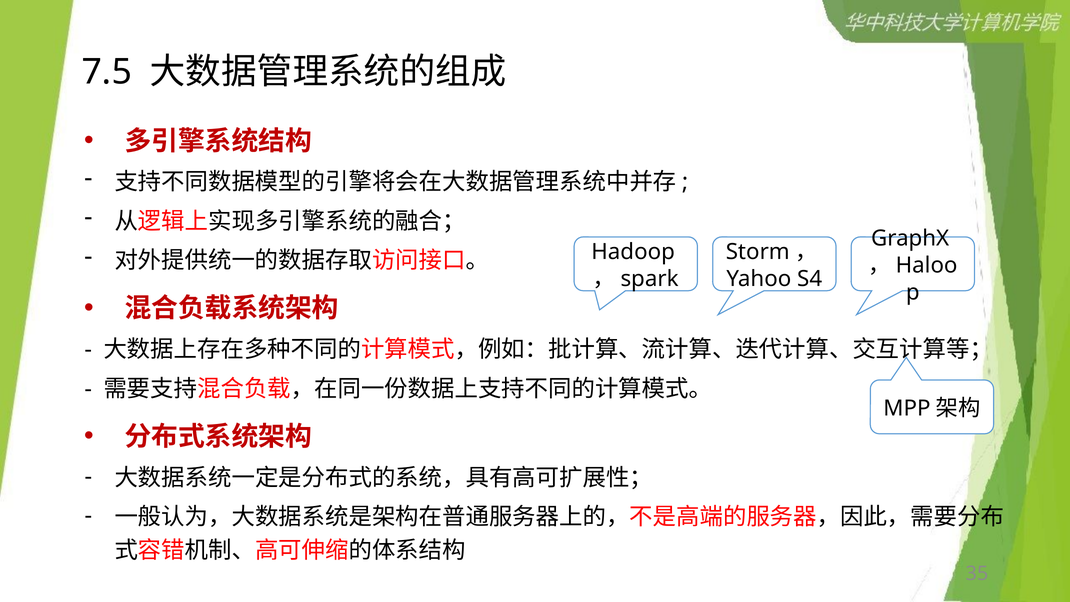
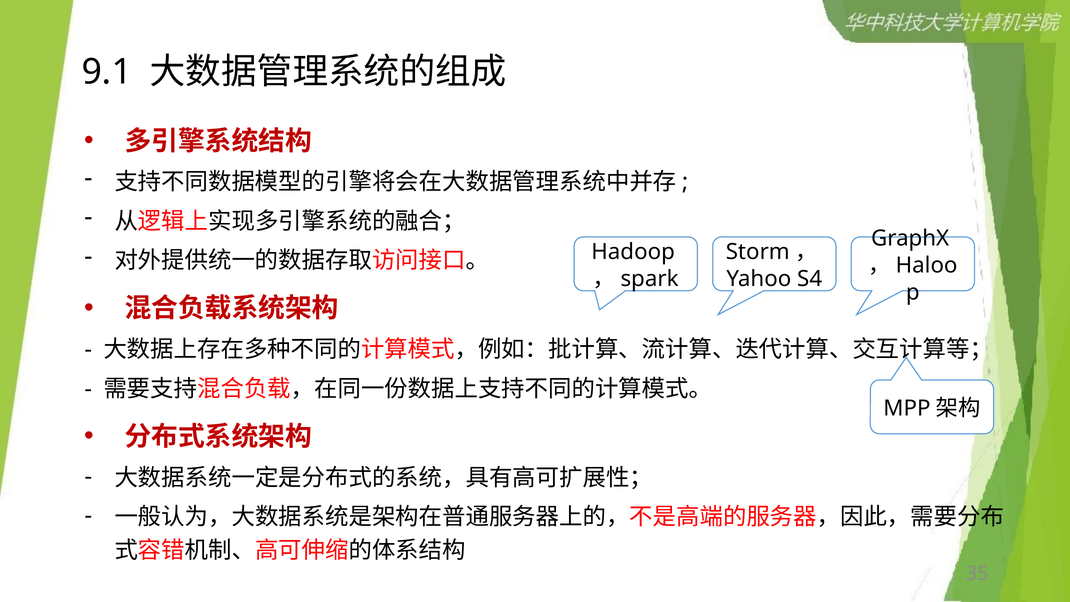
7.5: 7.5 -> 9.1
